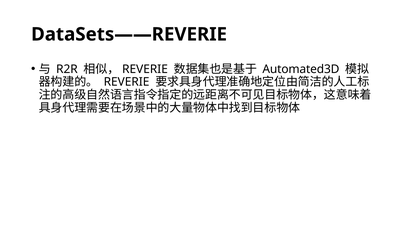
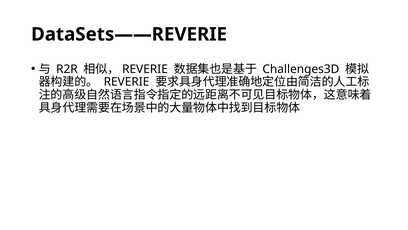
Automated3D: Automated3D -> Challenges3D
